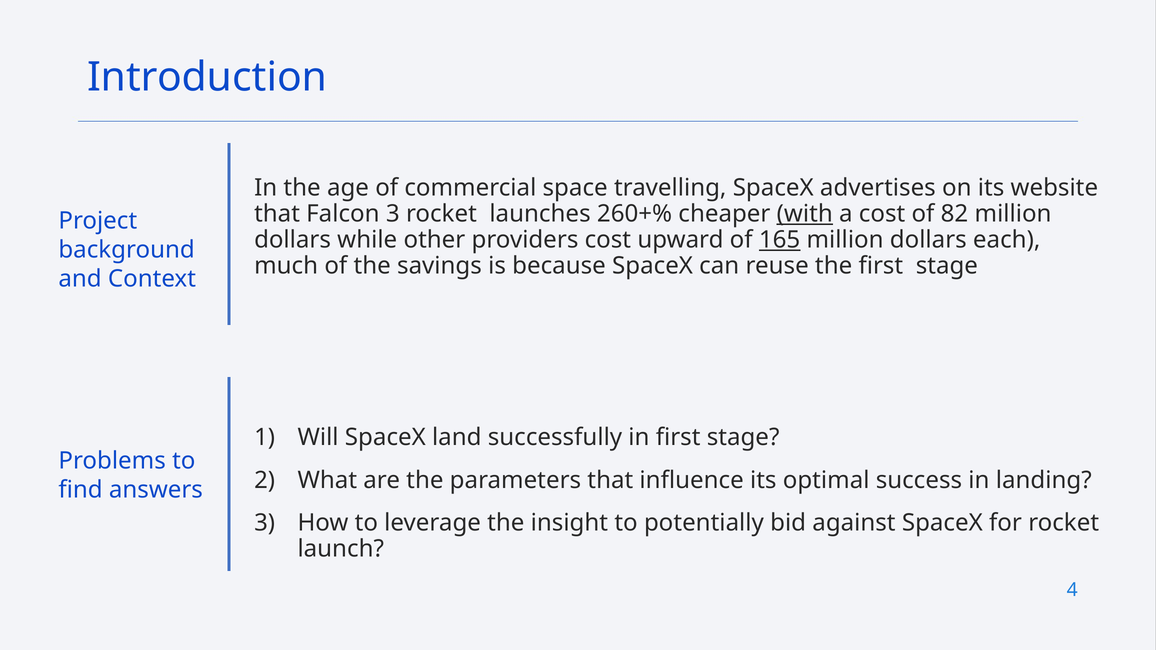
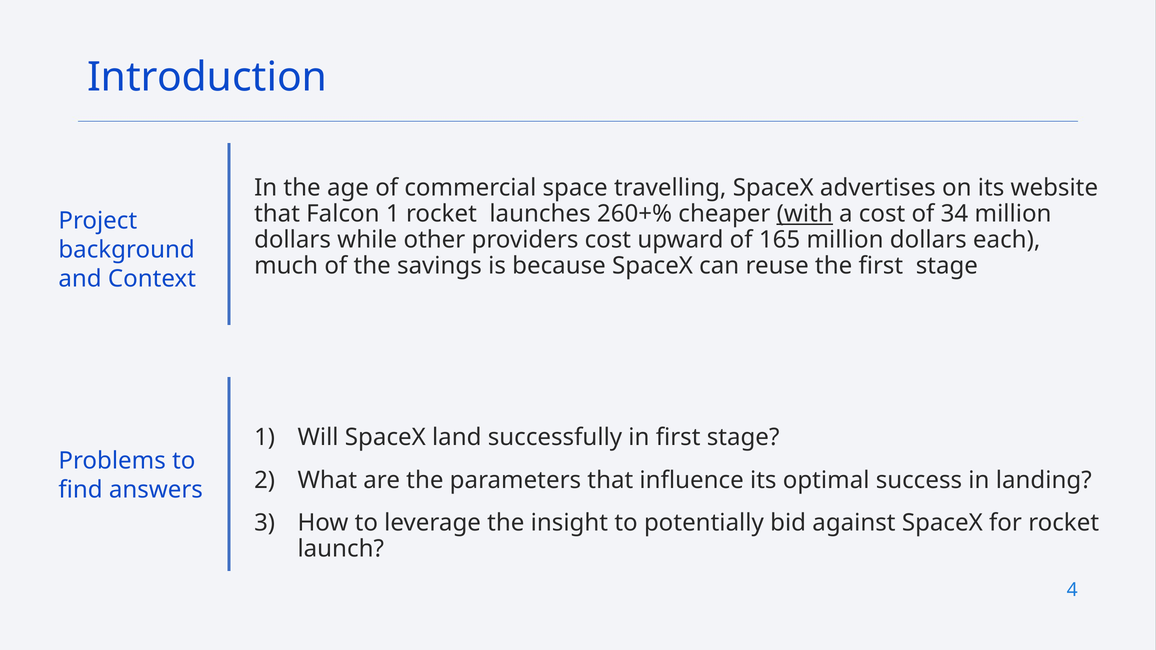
Falcon 3: 3 -> 1
82: 82 -> 34
165 underline: present -> none
